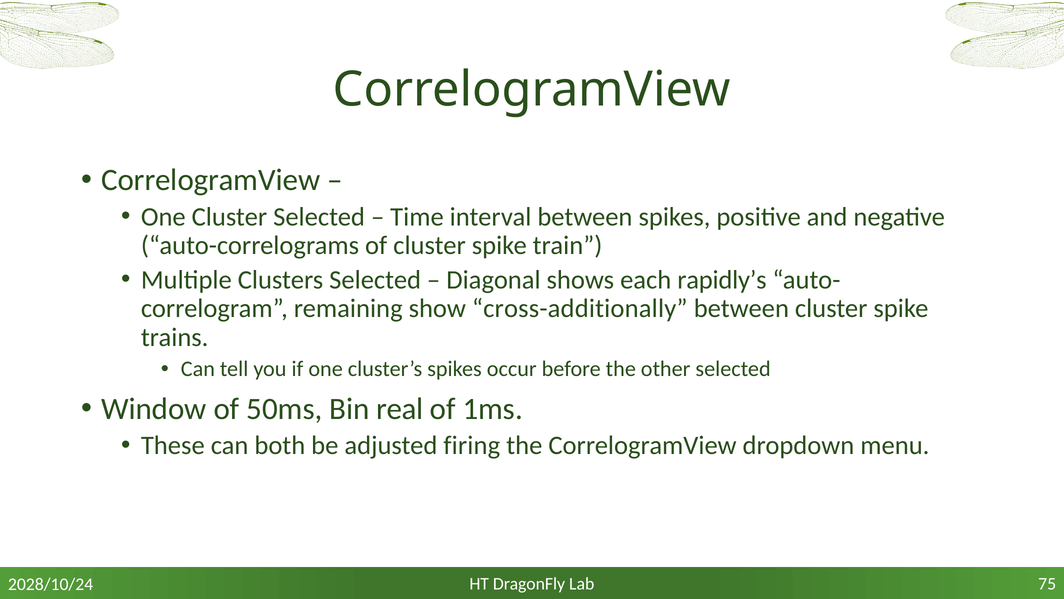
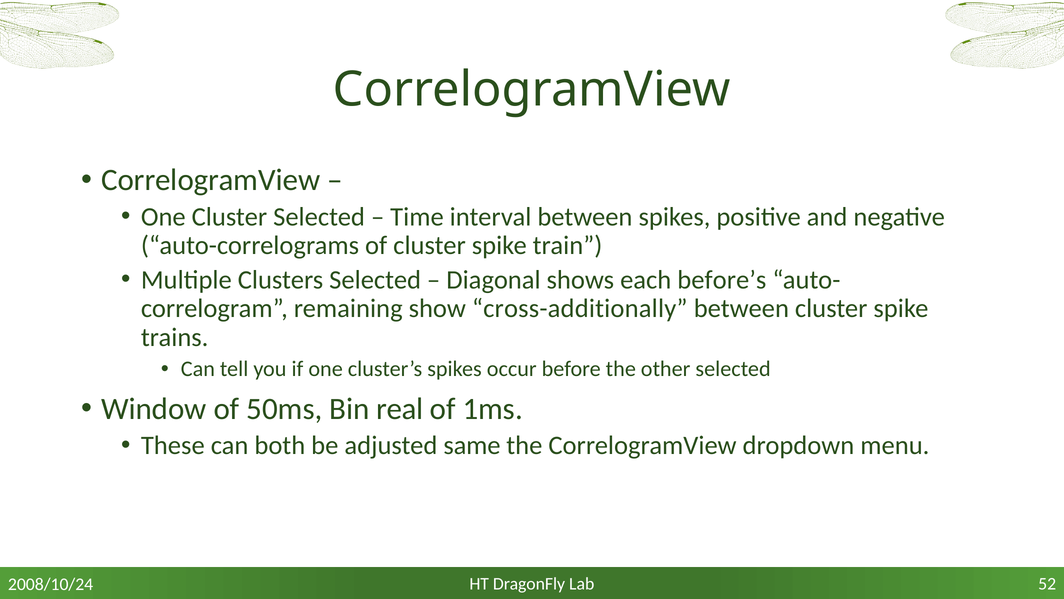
rapidly’s: rapidly’s -> before’s
firing: firing -> same
75: 75 -> 52
2028/10/24: 2028/10/24 -> 2008/10/24
